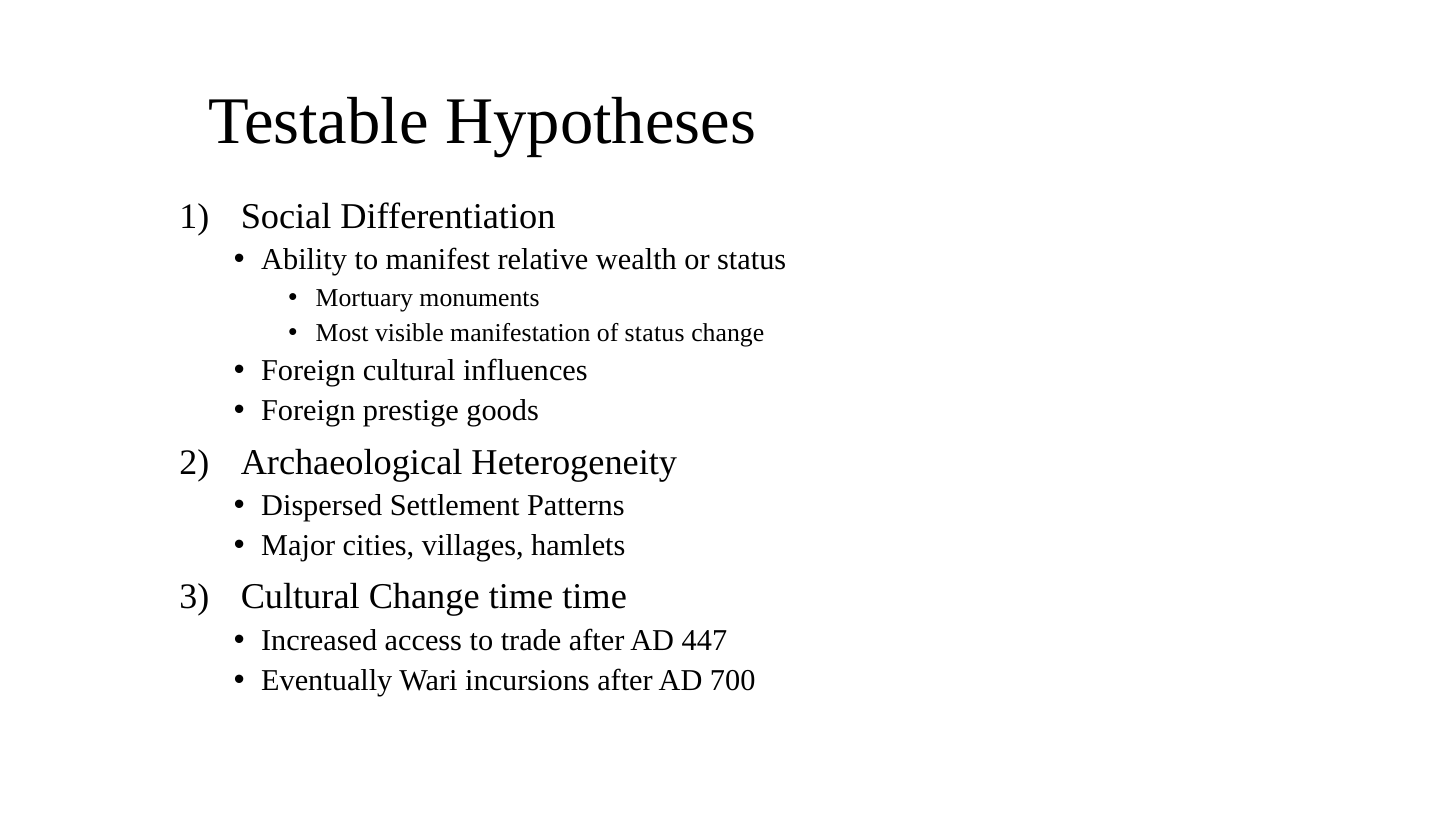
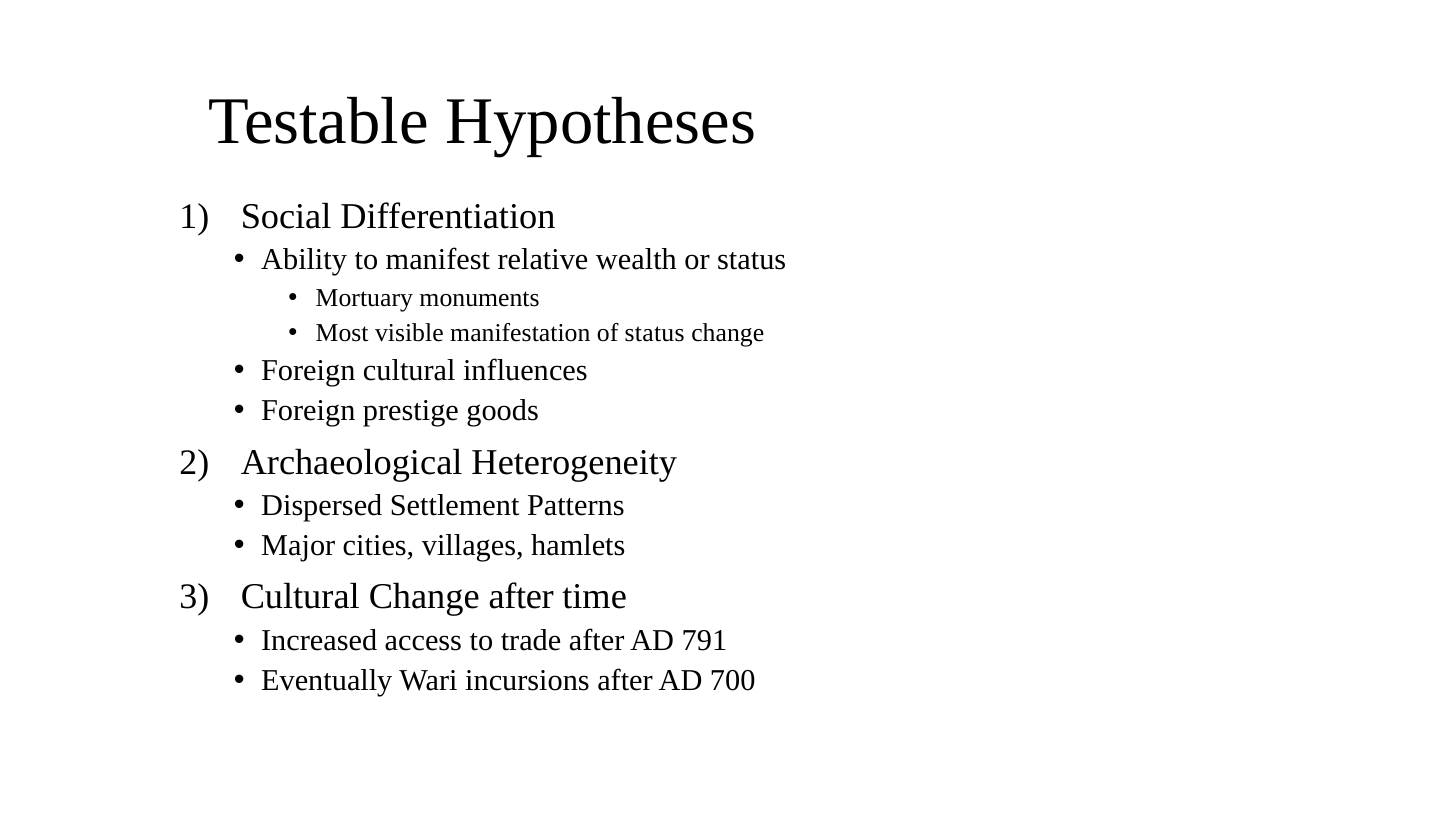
Change time: time -> after
447: 447 -> 791
